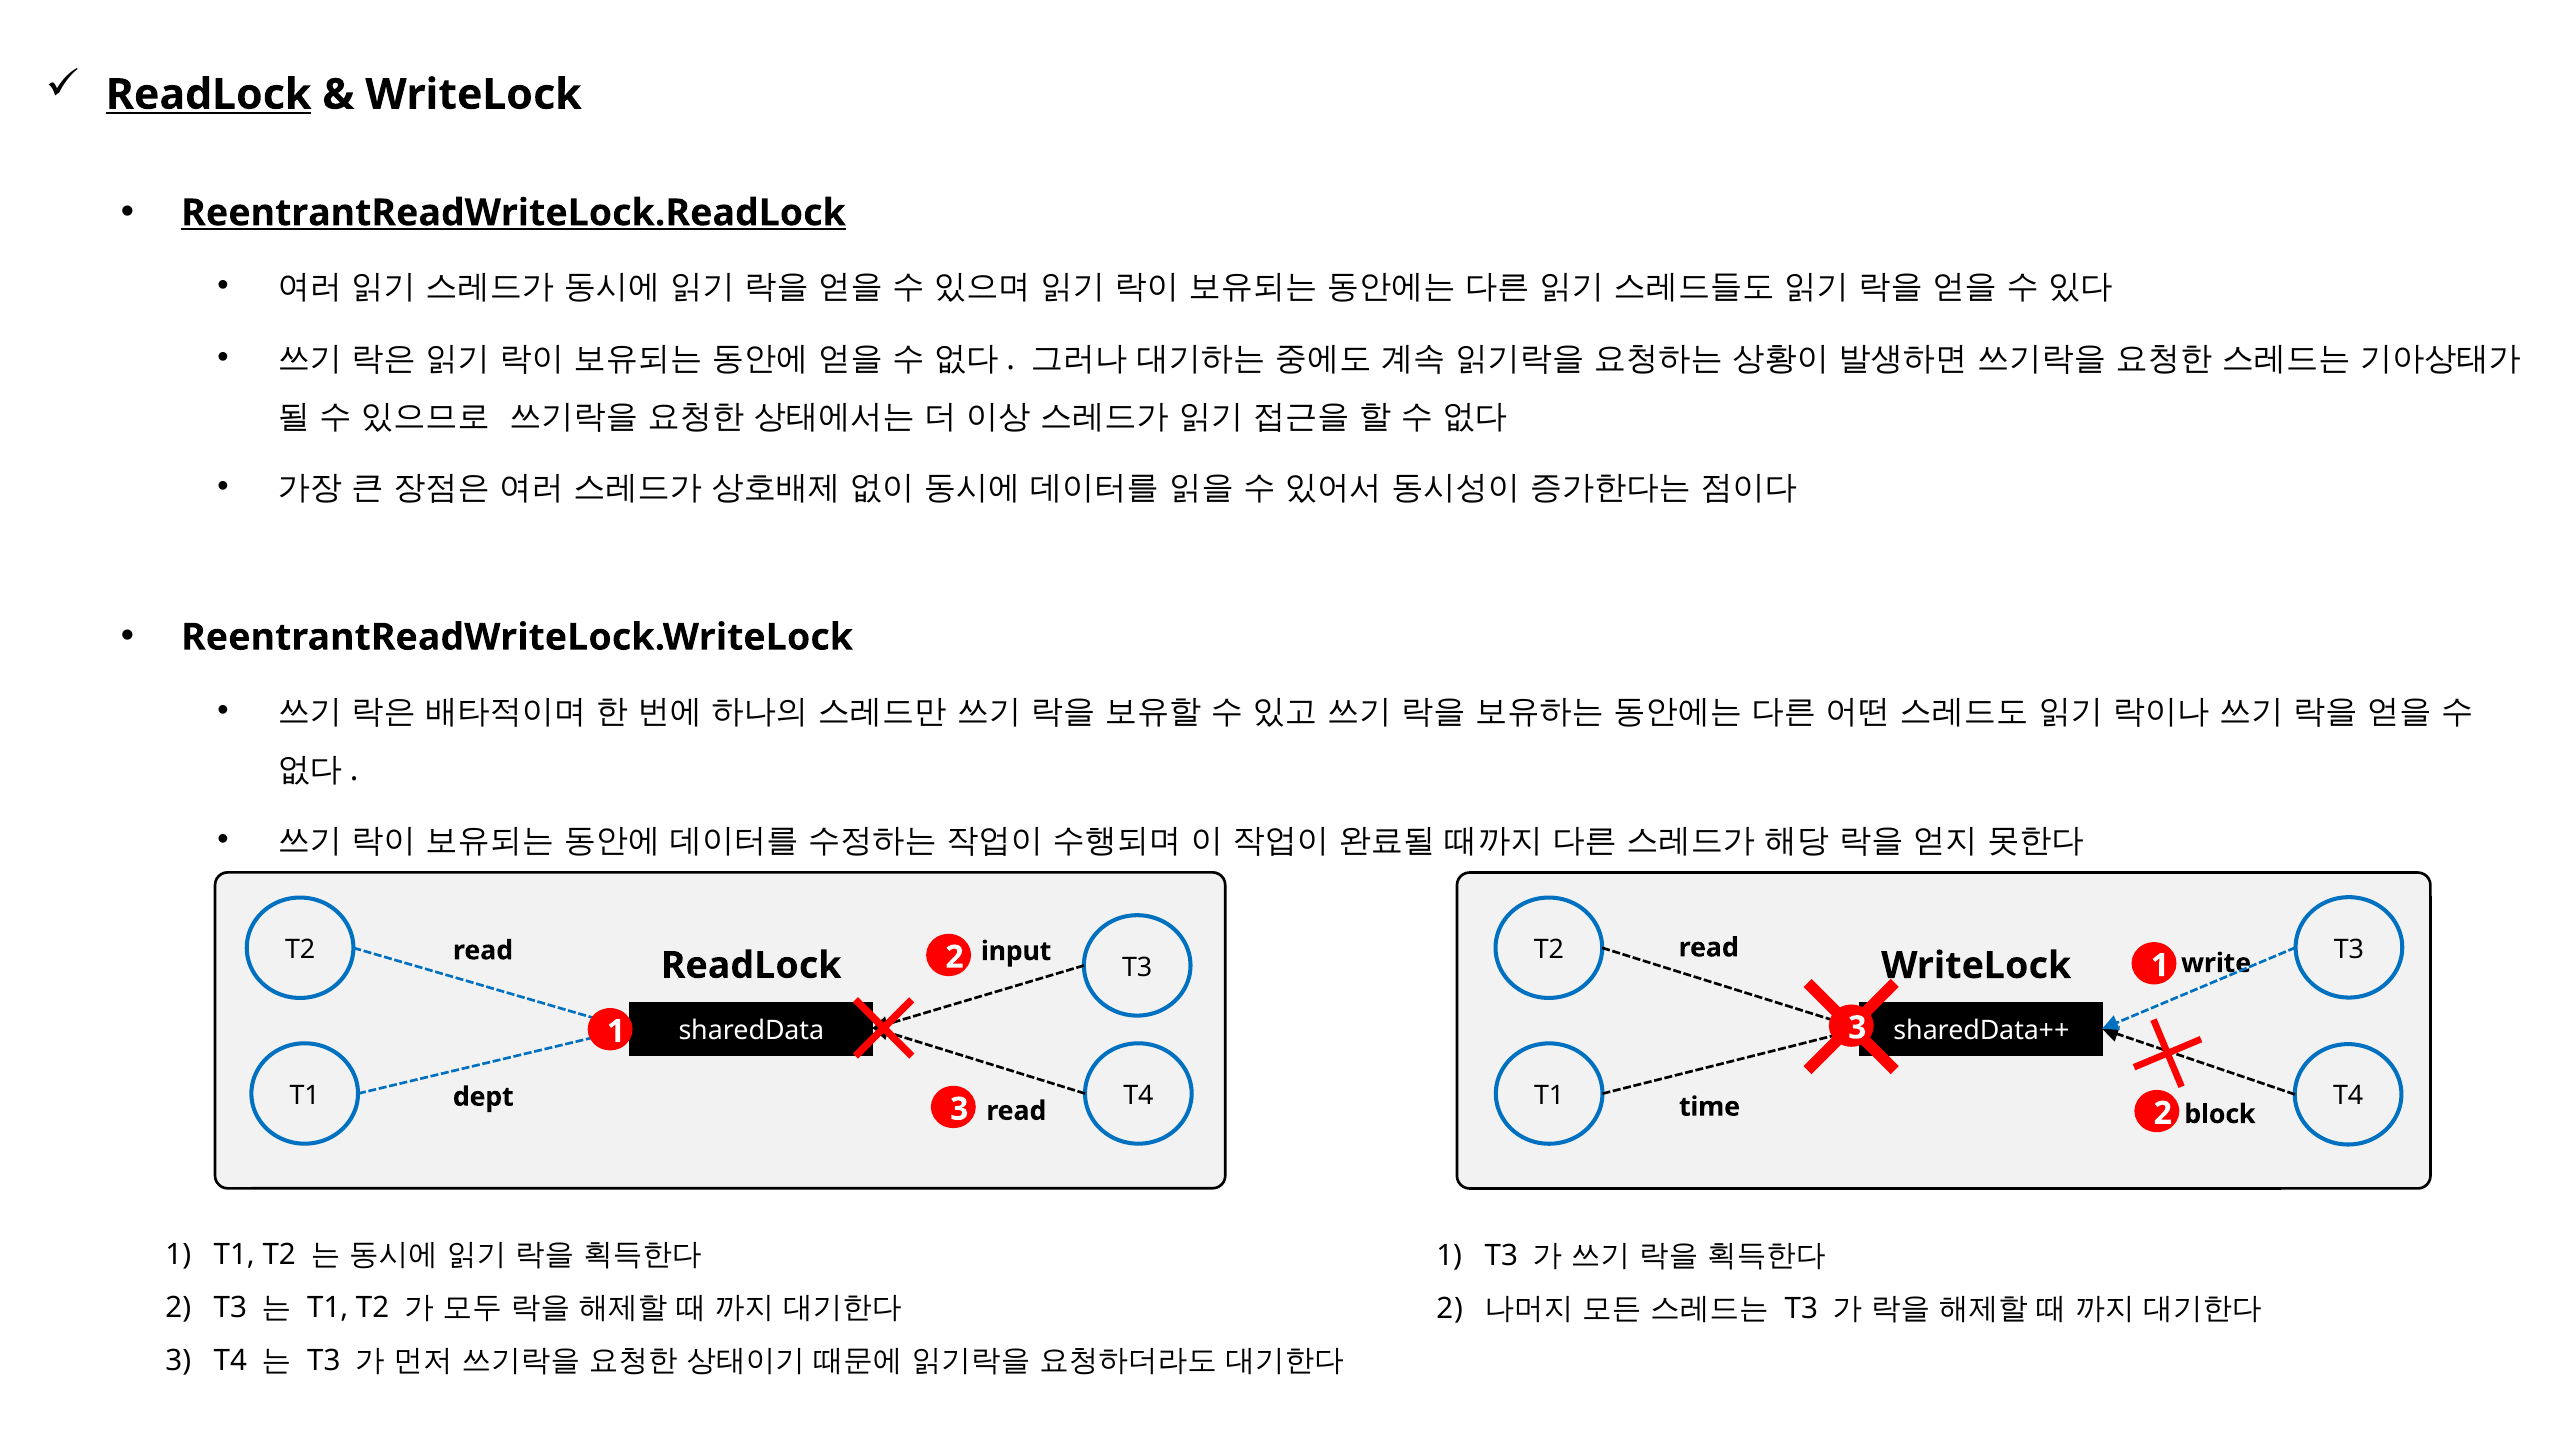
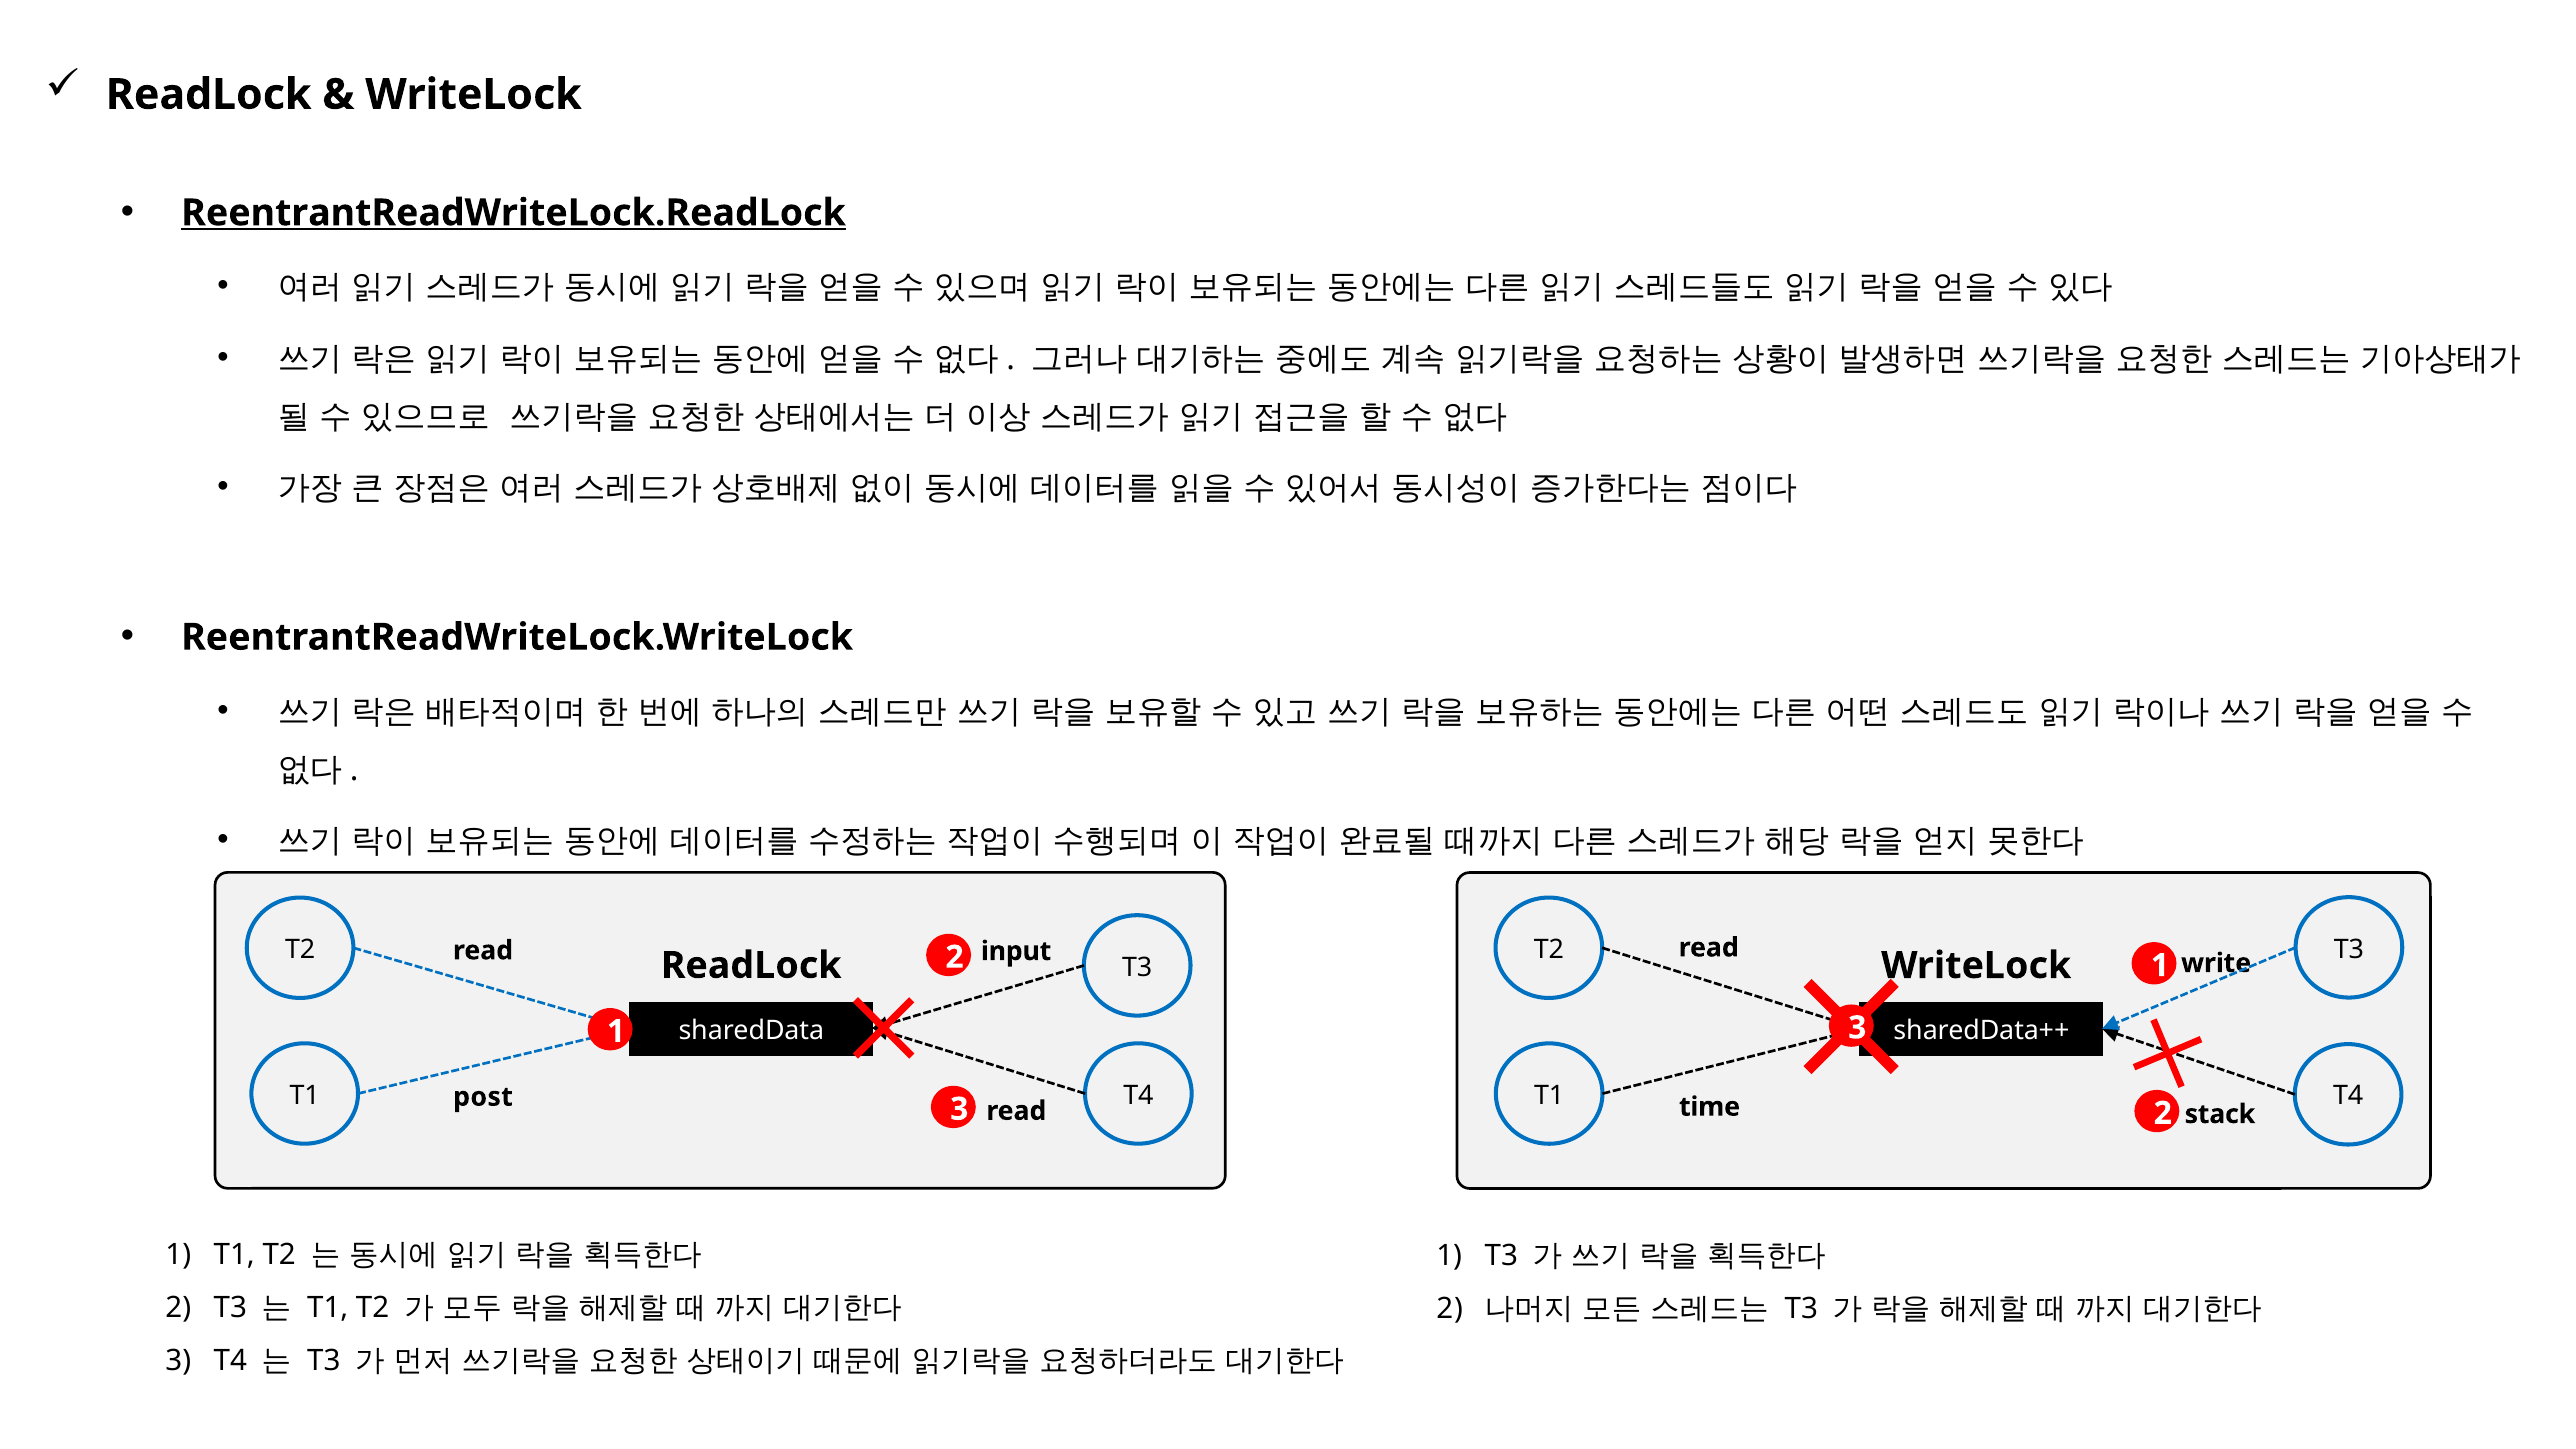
ReadLock at (209, 95) underline: present -> none
dept: dept -> post
block: block -> stack
